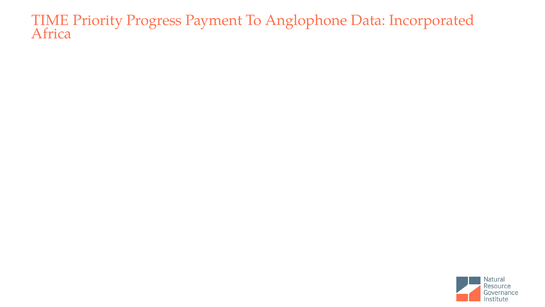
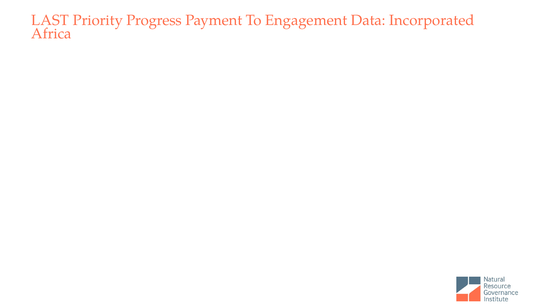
TIME: TIME -> LAST
Anglophone: Anglophone -> Engagement
